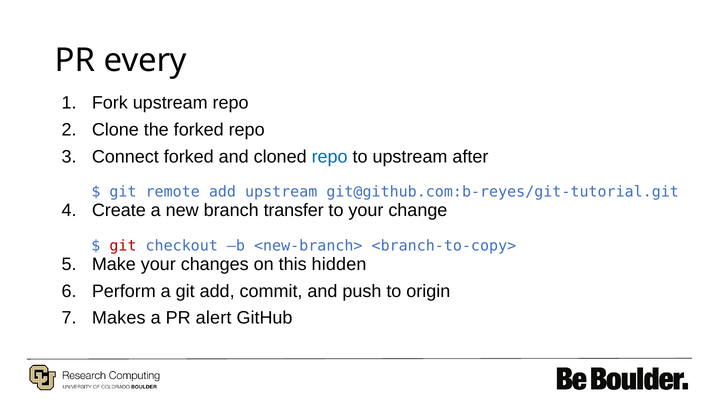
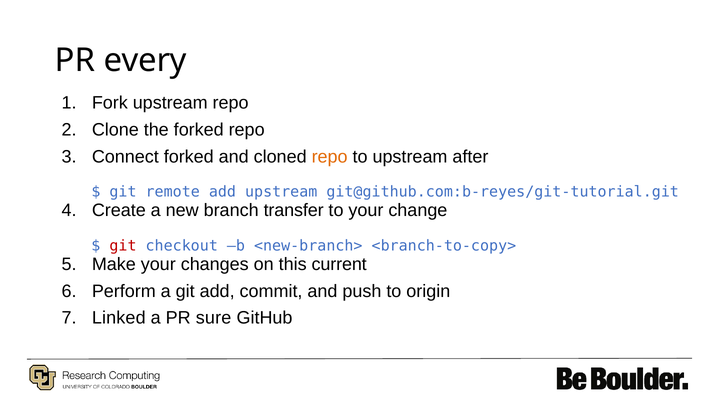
repo at (330, 157) colour: blue -> orange
hidden: hidden -> current
Makes: Makes -> Linked
alert: alert -> sure
